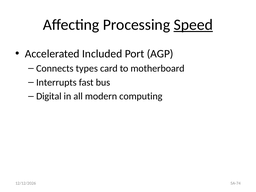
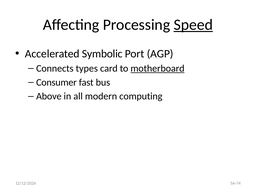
Included: Included -> Symbolic
motherboard underline: none -> present
Interrupts: Interrupts -> Consumer
Digital: Digital -> Above
